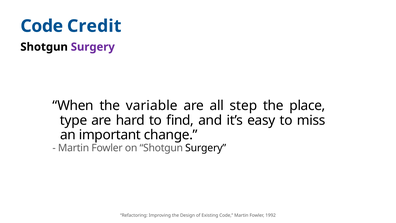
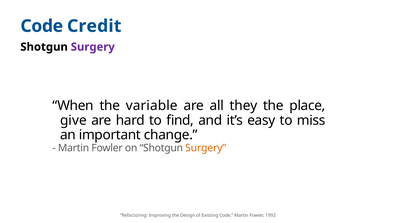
step: step -> they
type: type -> give
Surgery at (206, 148) colour: black -> orange
